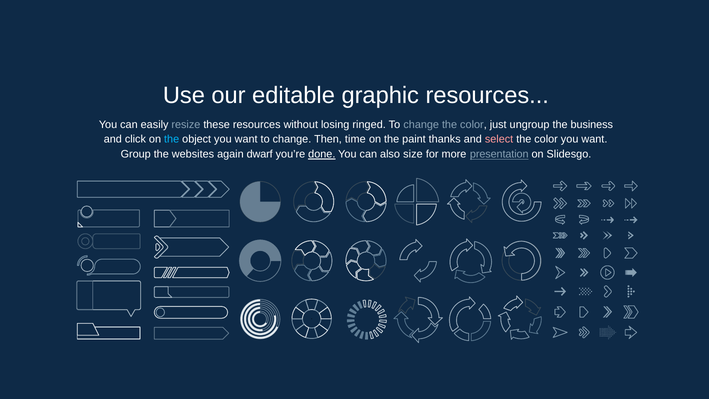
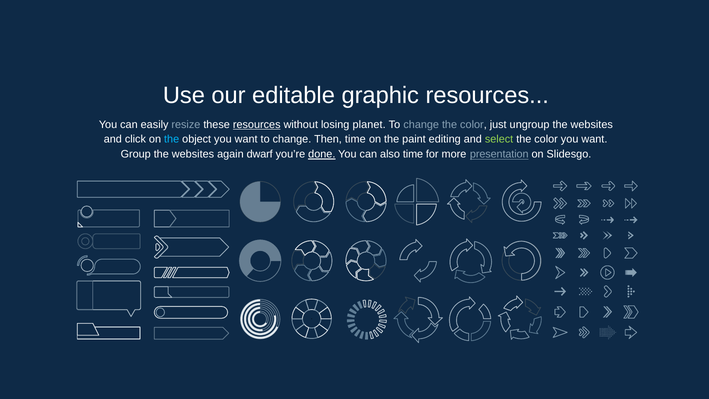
resources at (257, 124) underline: none -> present
ringed: ringed -> planet
ungroup the business: business -> websites
thanks: thanks -> editing
select colour: pink -> light green
also size: size -> time
